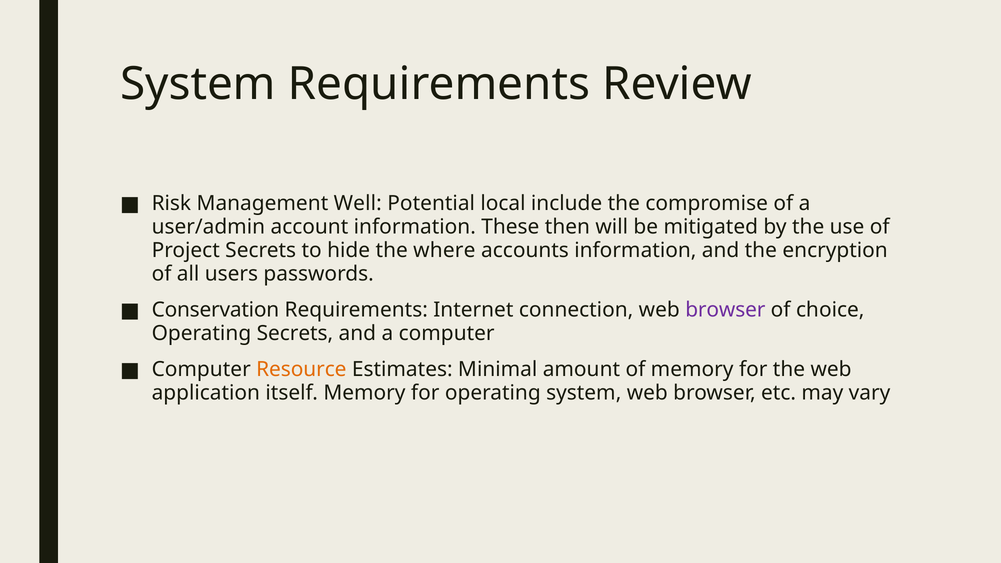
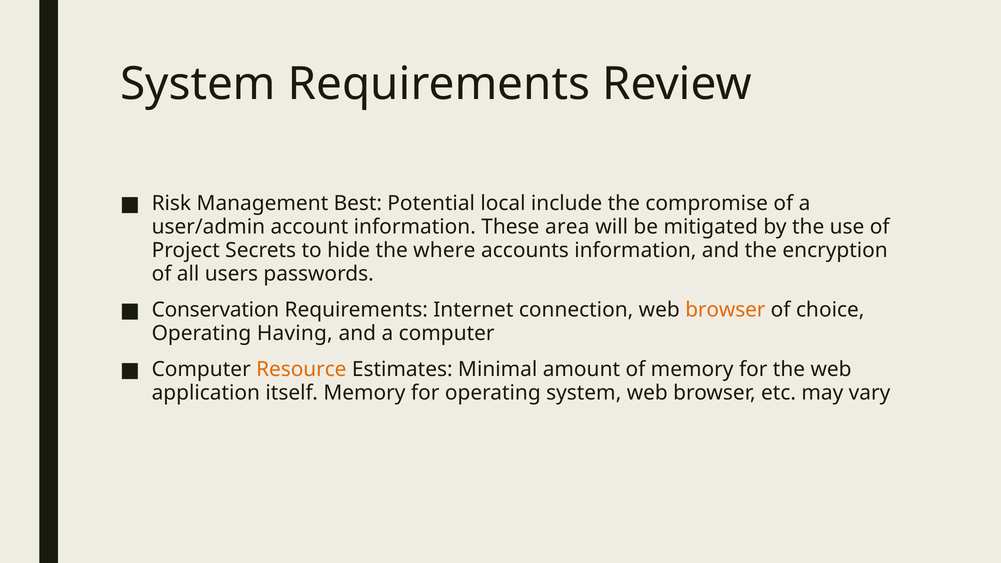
Well: Well -> Best
then: then -> area
browser at (725, 310) colour: purple -> orange
Operating Secrets: Secrets -> Having
